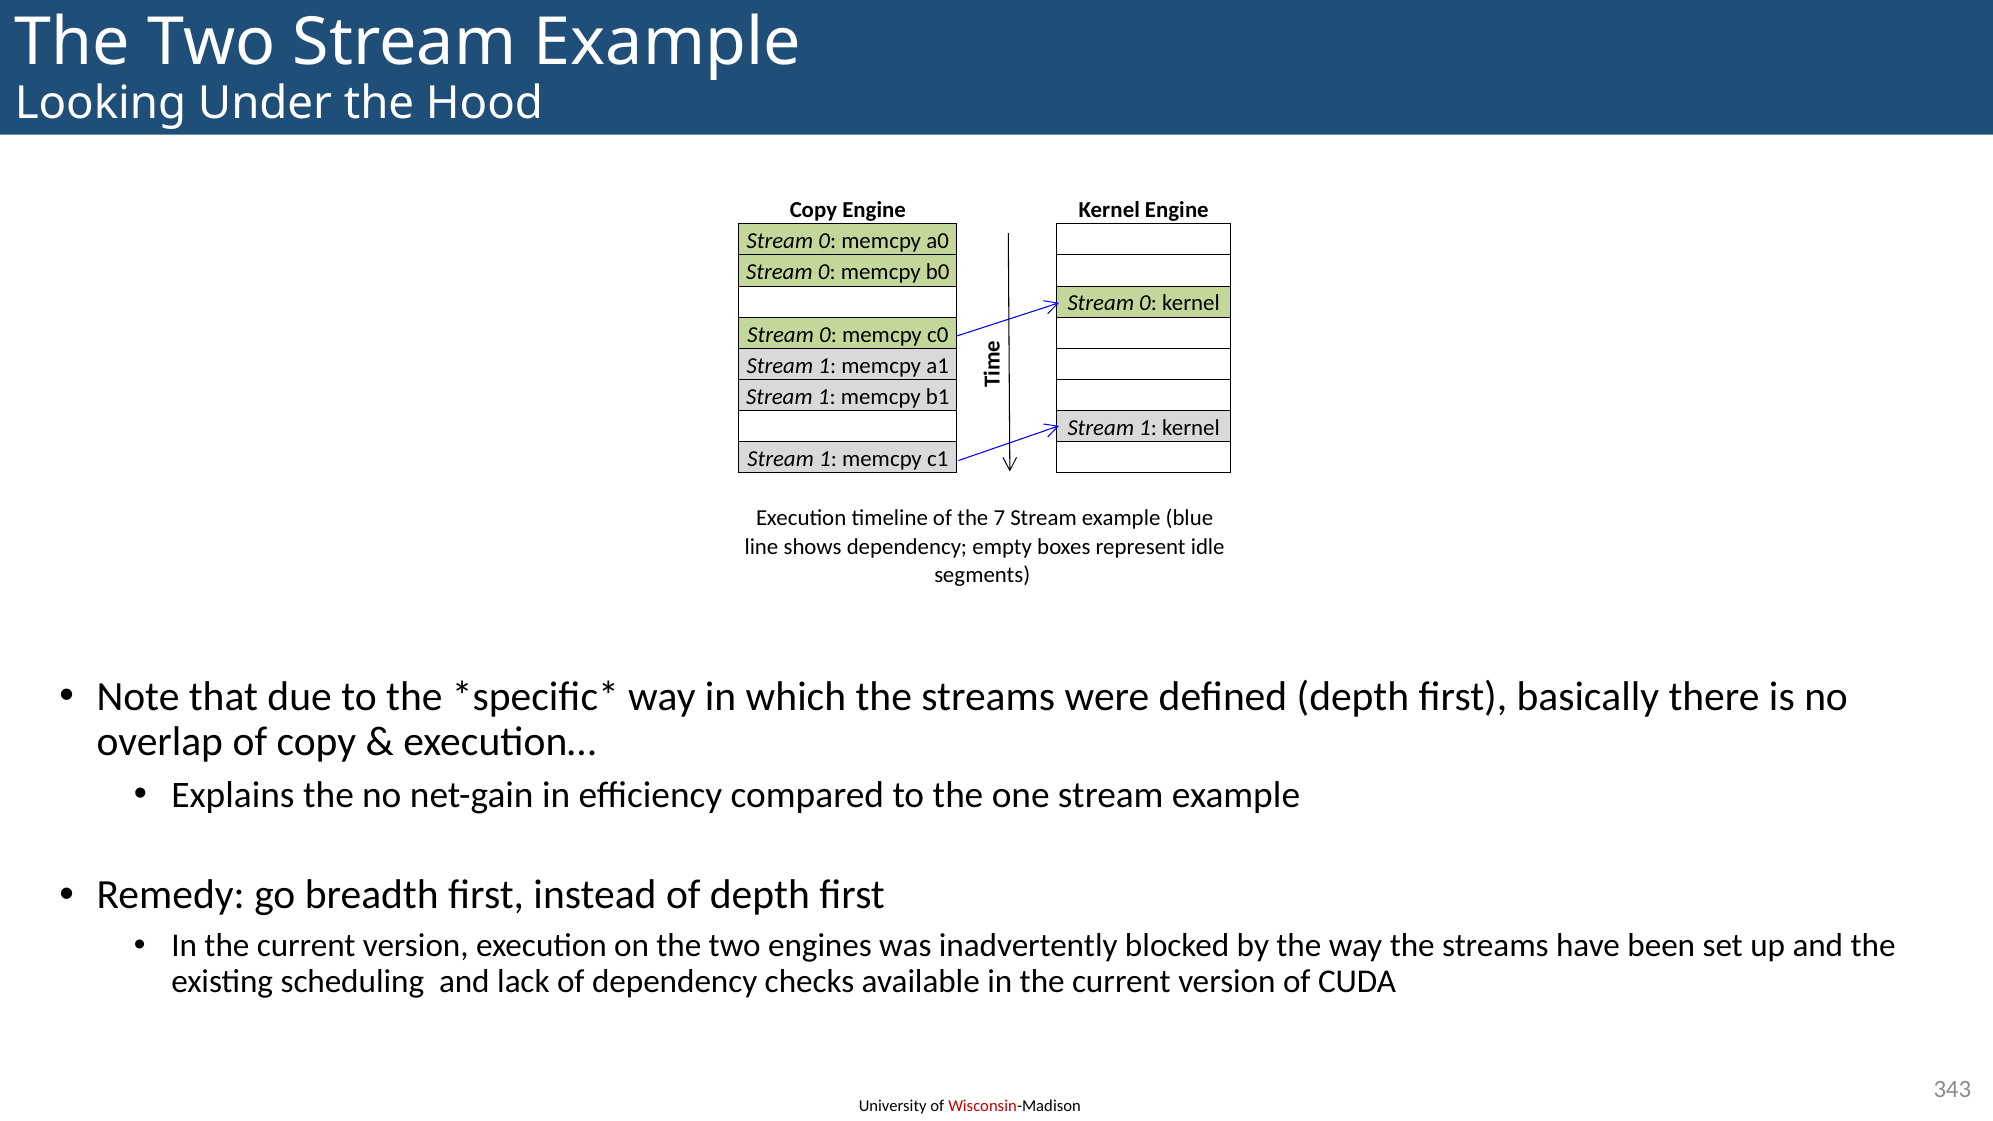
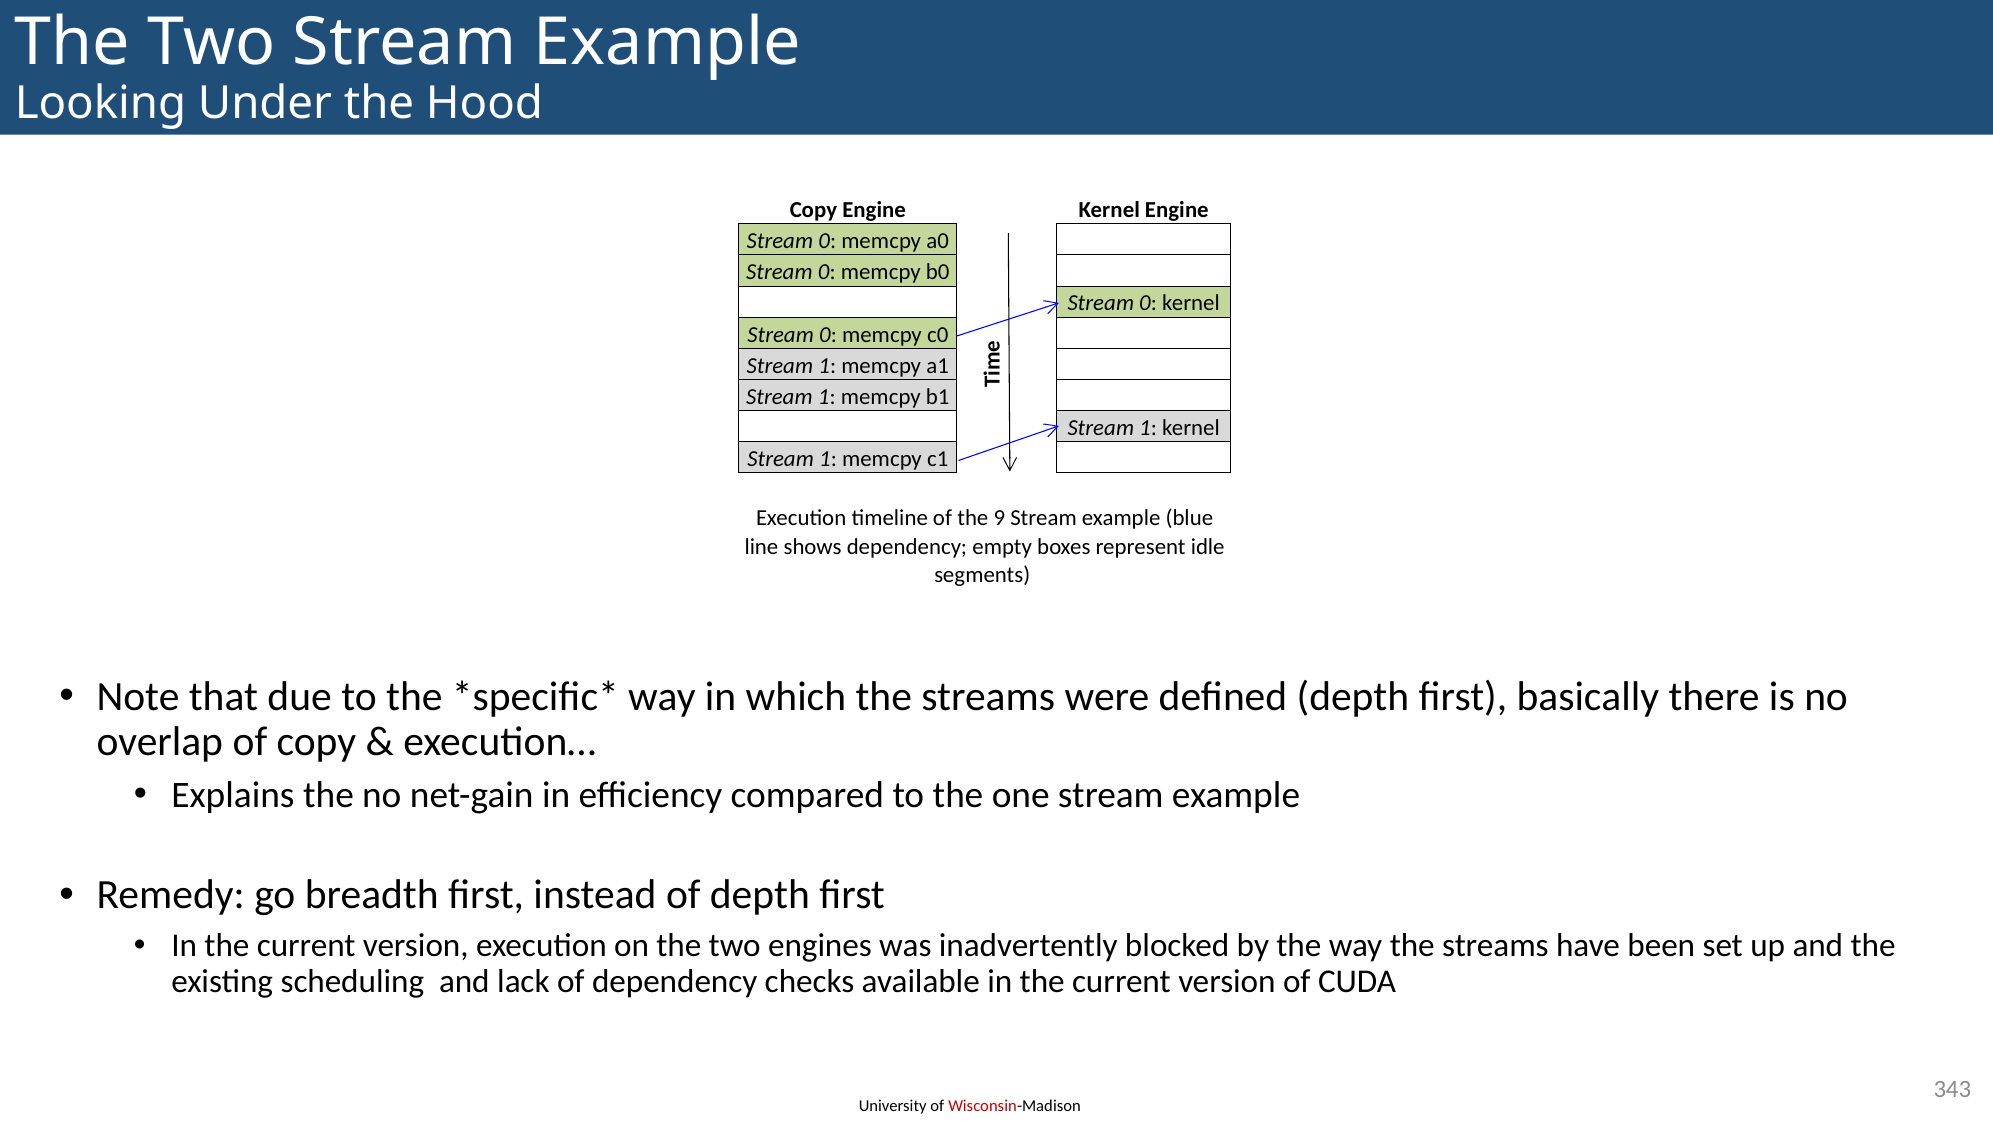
7: 7 -> 9
